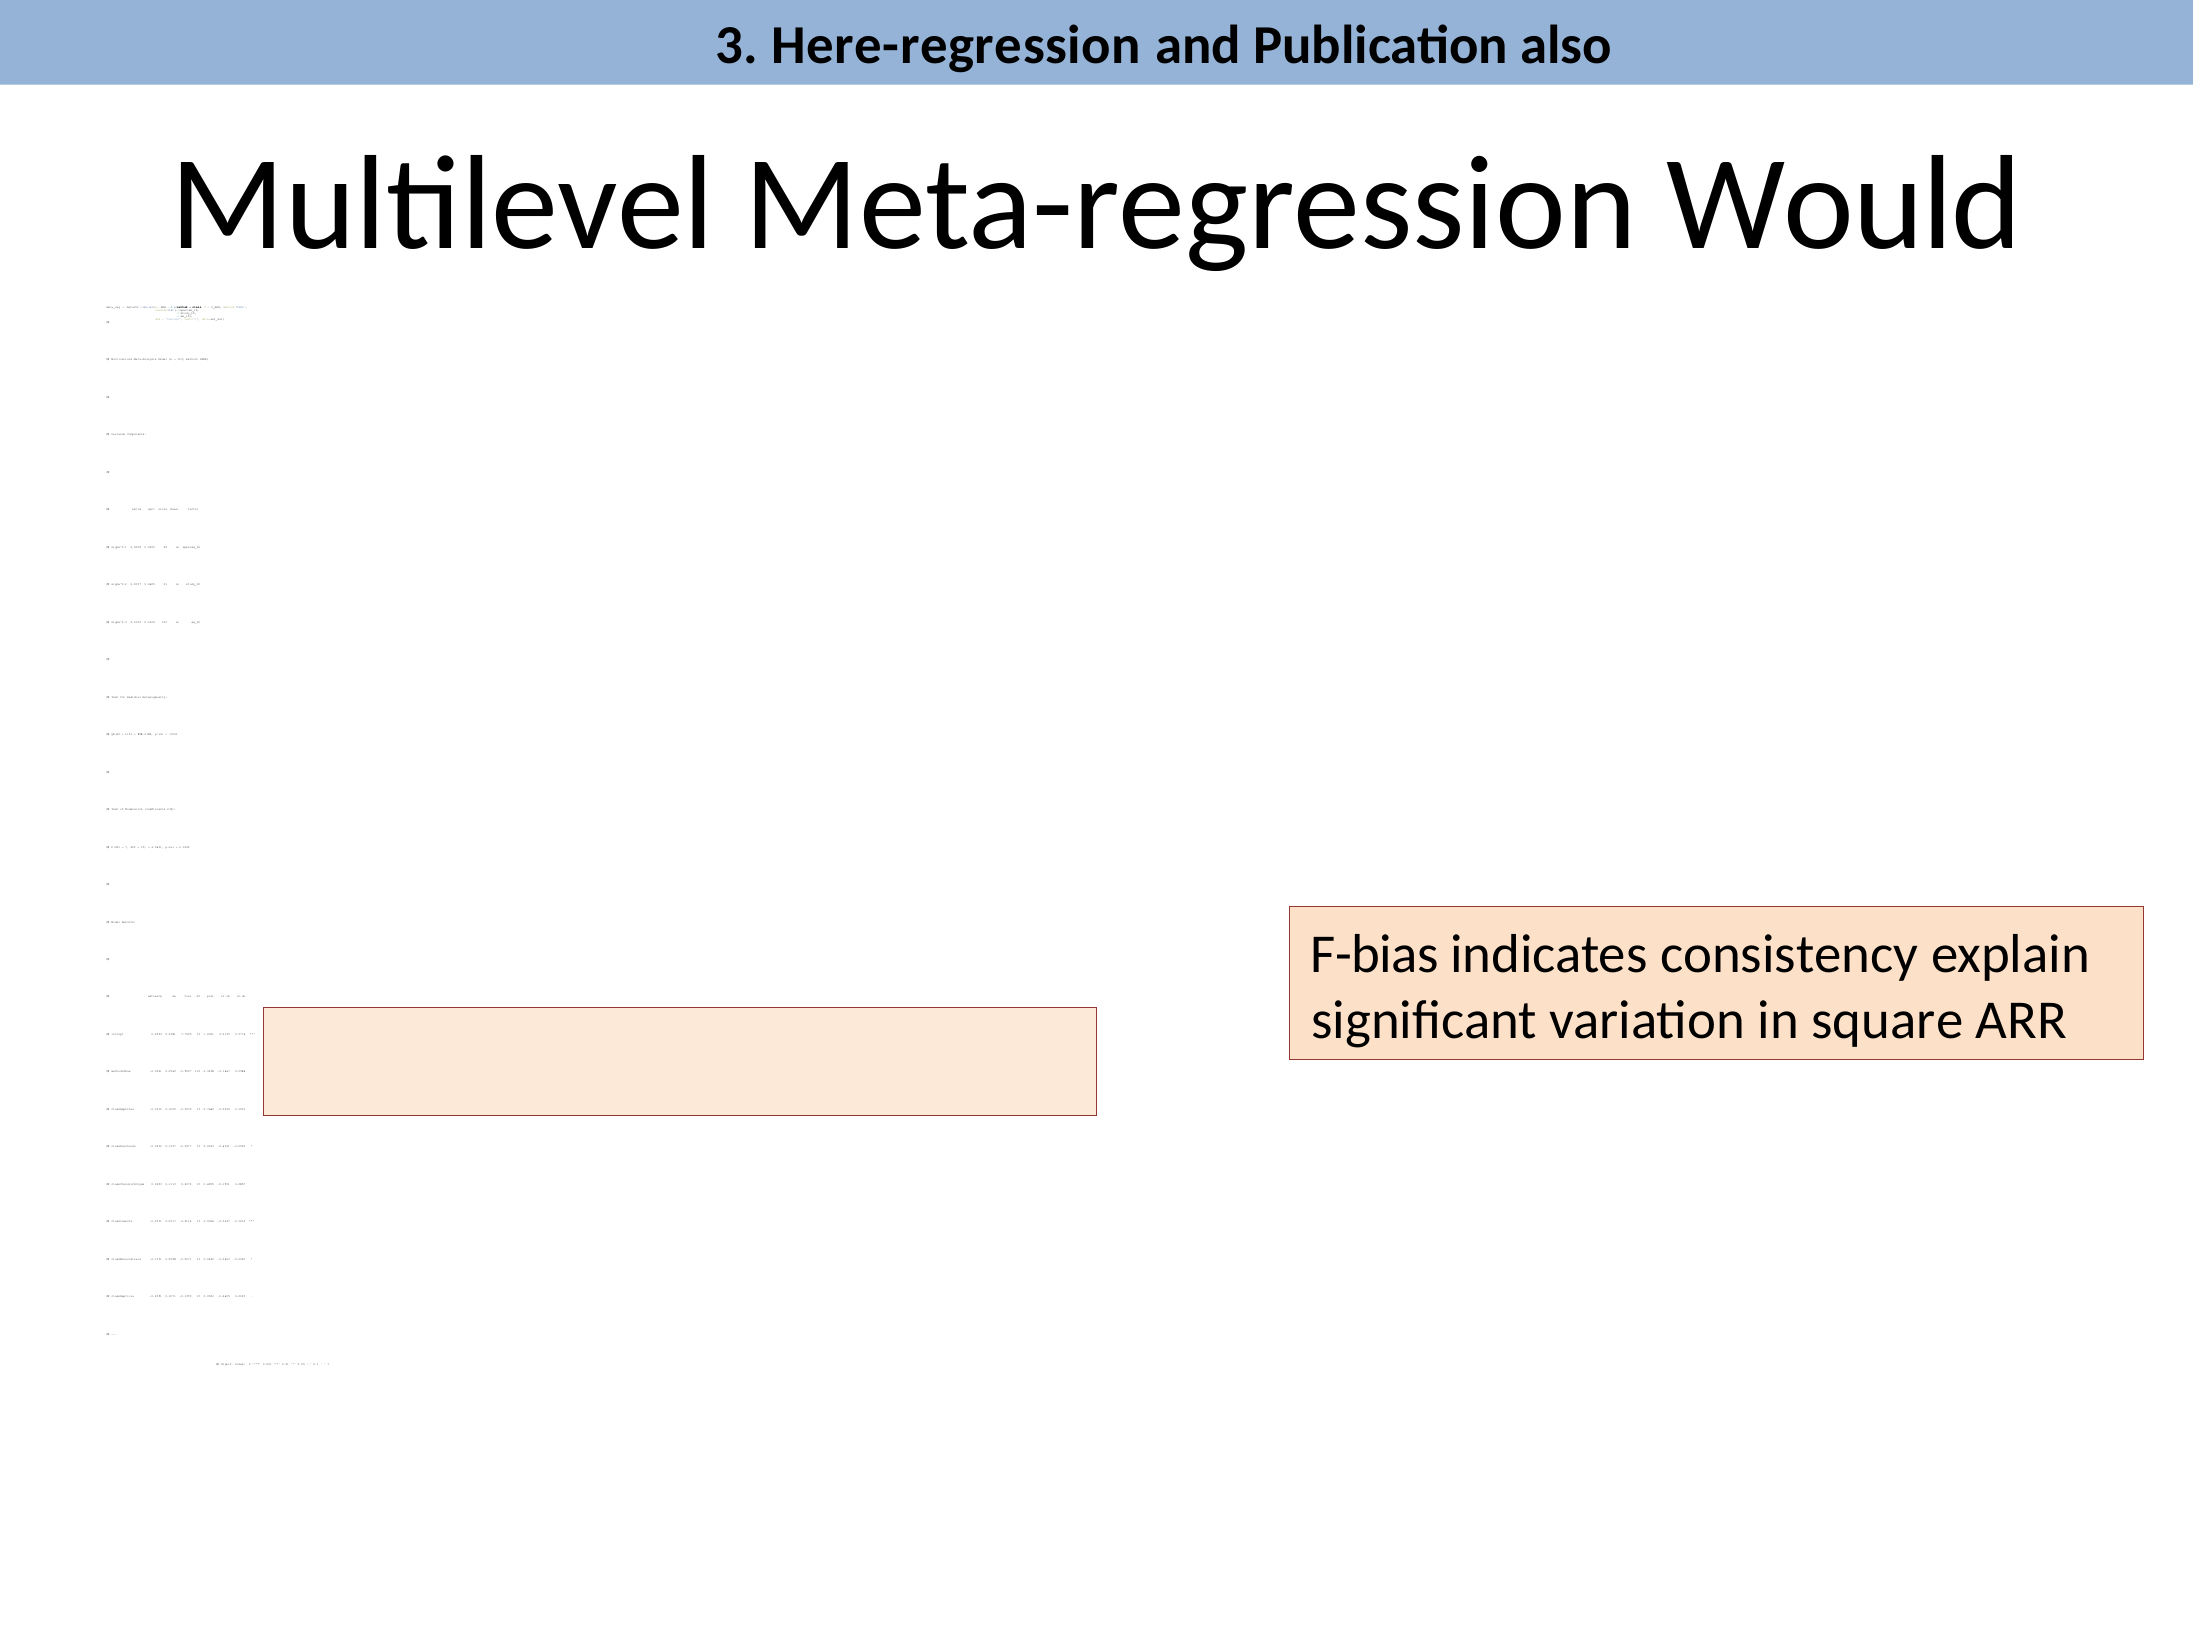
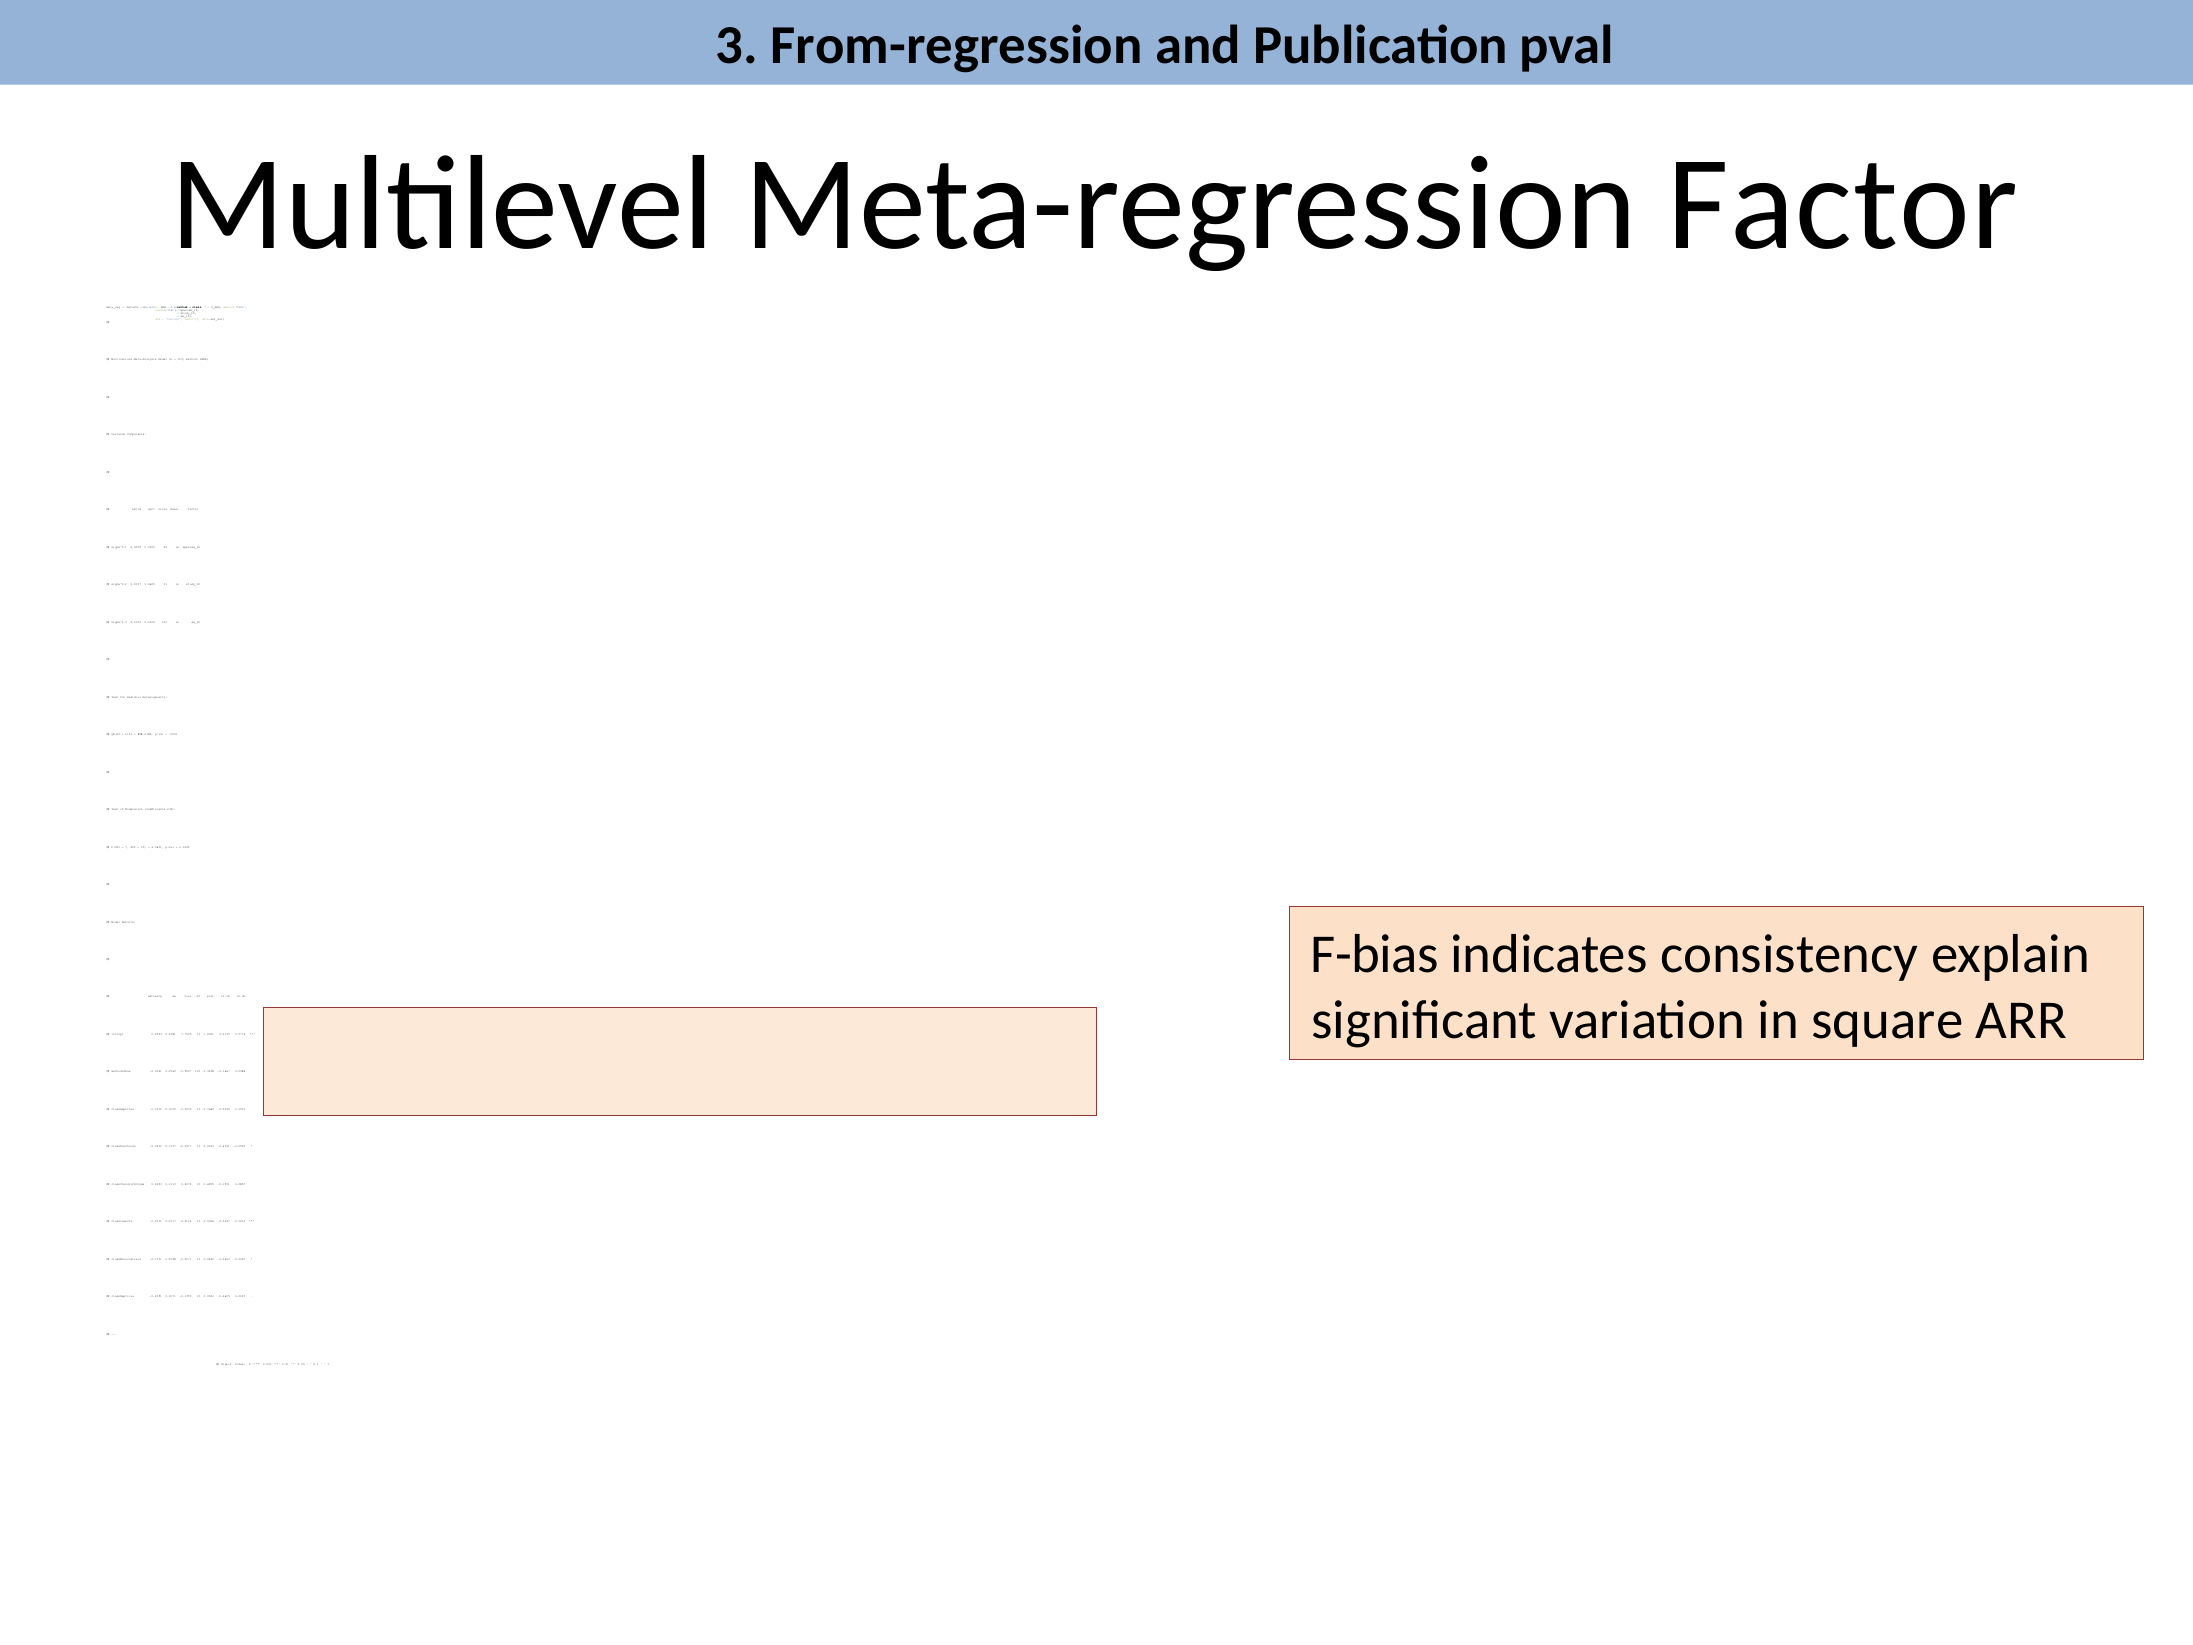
Here-regression: Here-regression -> From-regression
Publication also: also -> pval
Meta-regression Would: Would -> Factor
